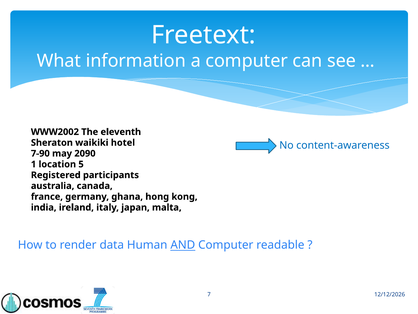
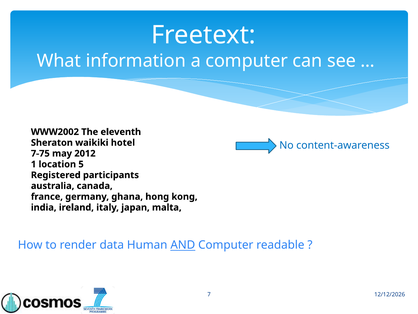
7-90: 7-90 -> 7-75
2090: 2090 -> 2012
